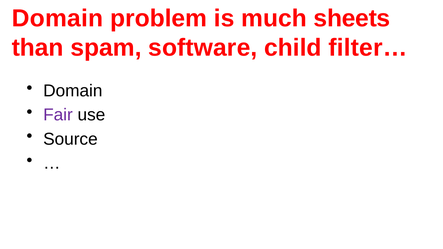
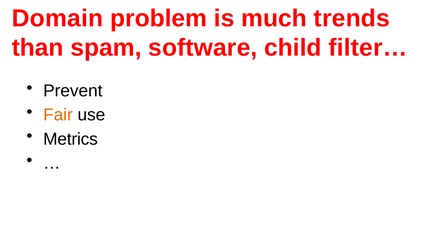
sheets: sheets -> trends
Domain at (73, 91): Domain -> Prevent
Fair colour: purple -> orange
Source: Source -> Metrics
